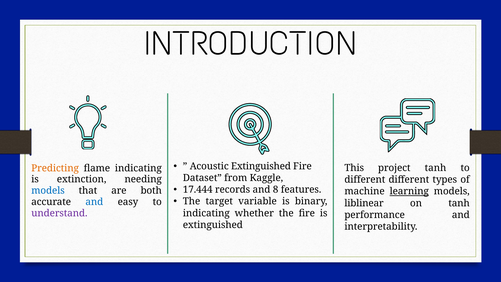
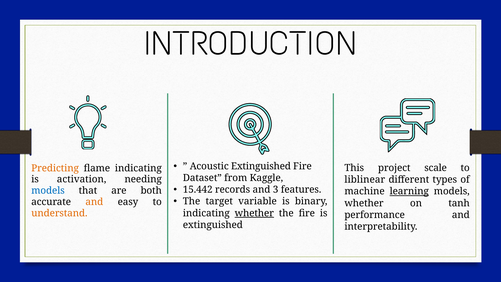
project tanh: tanh -> scale
extinction: extinction -> activation
different at (365, 180): different -> liblinear
17.444: 17.444 -> 15.442
8: 8 -> 3
and at (94, 202) colour: blue -> orange
liblinear at (364, 203): liblinear -> whether
whether at (254, 213) underline: none -> present
understand colour: purple -> orange
